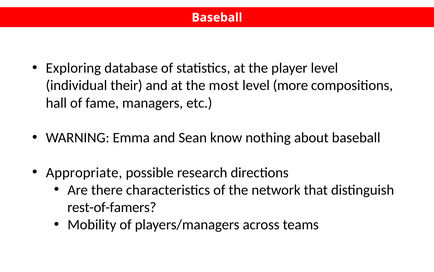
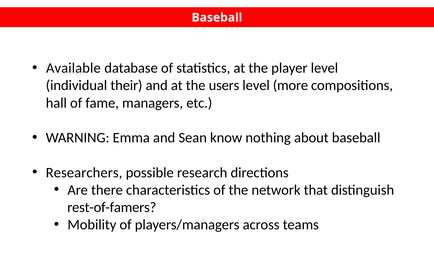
Exploring: Exploring -> Available
most: most -> users
Appropriate: Appropriate -> Researchers
